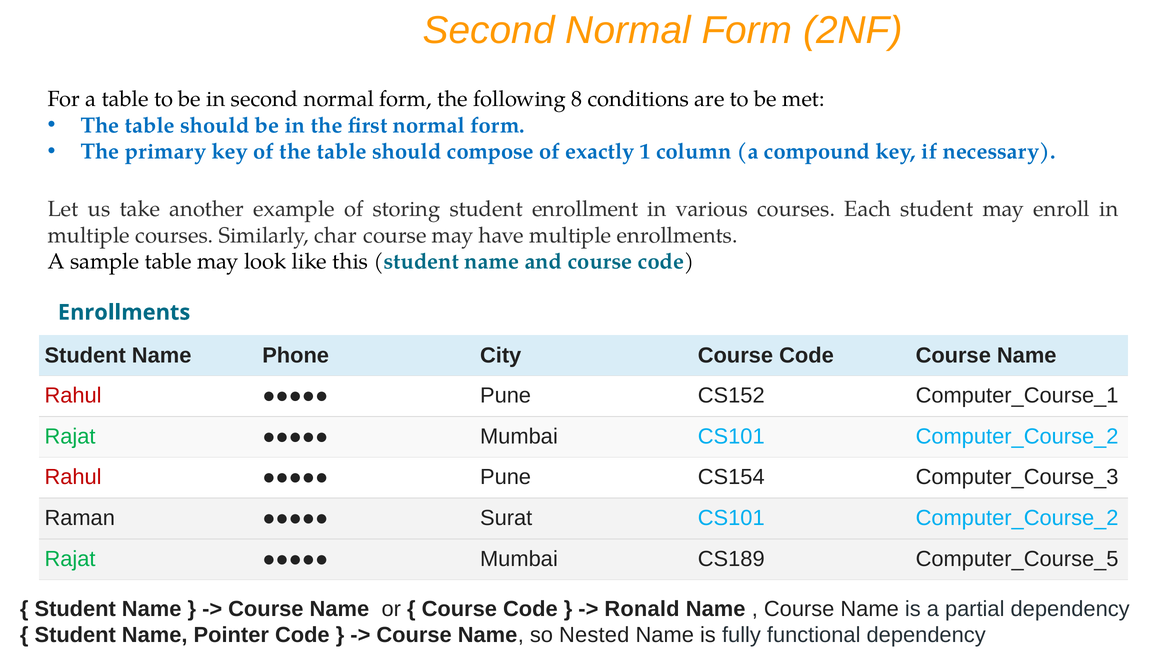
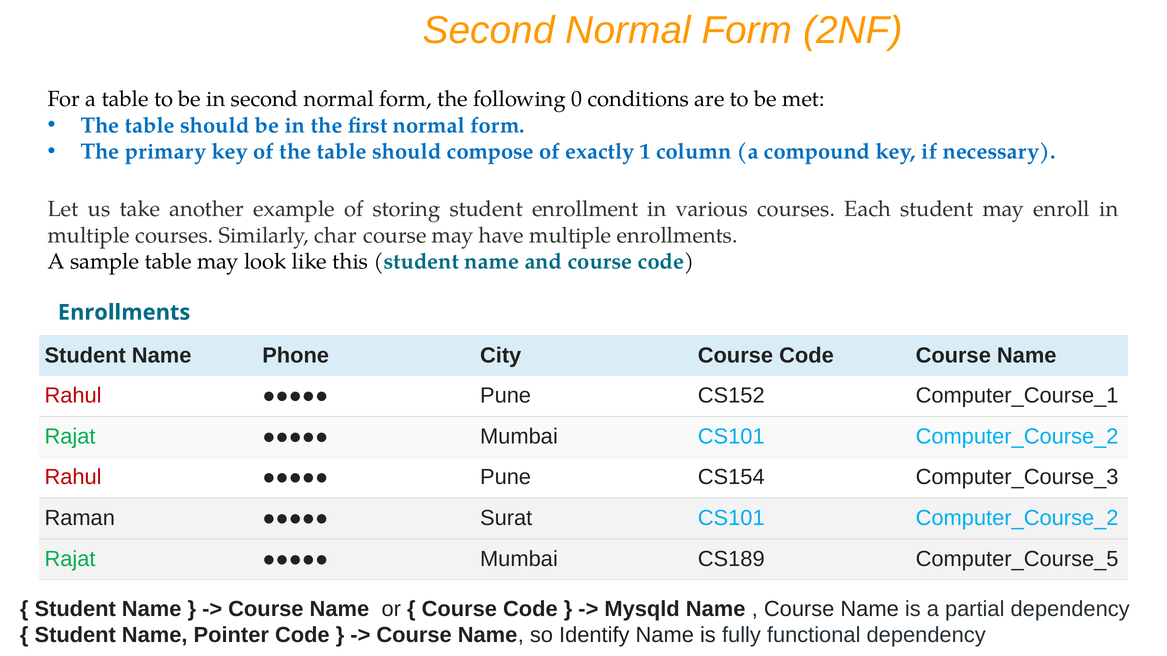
8: 8 -> 0
Ronald: Ronald -> Mysqld
Nested: Nested -> Identify
